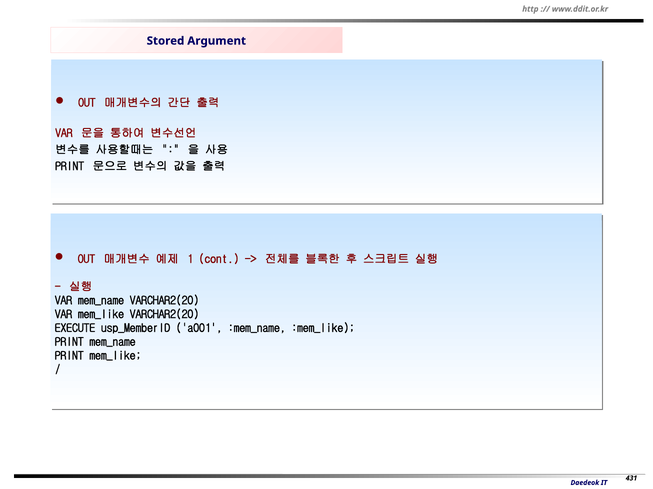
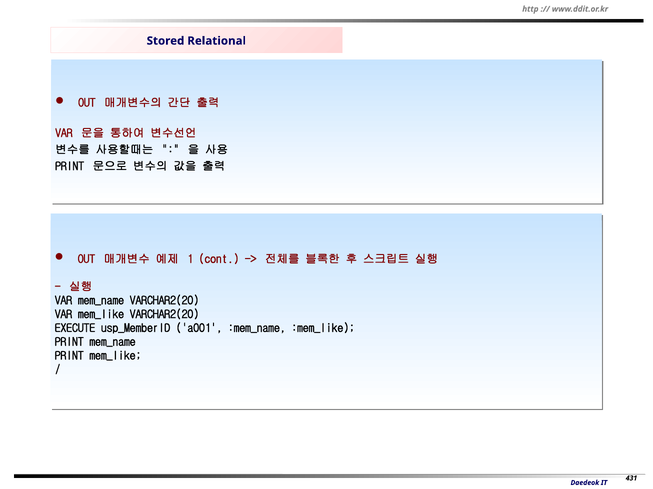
Argument: Argument -> Relational
